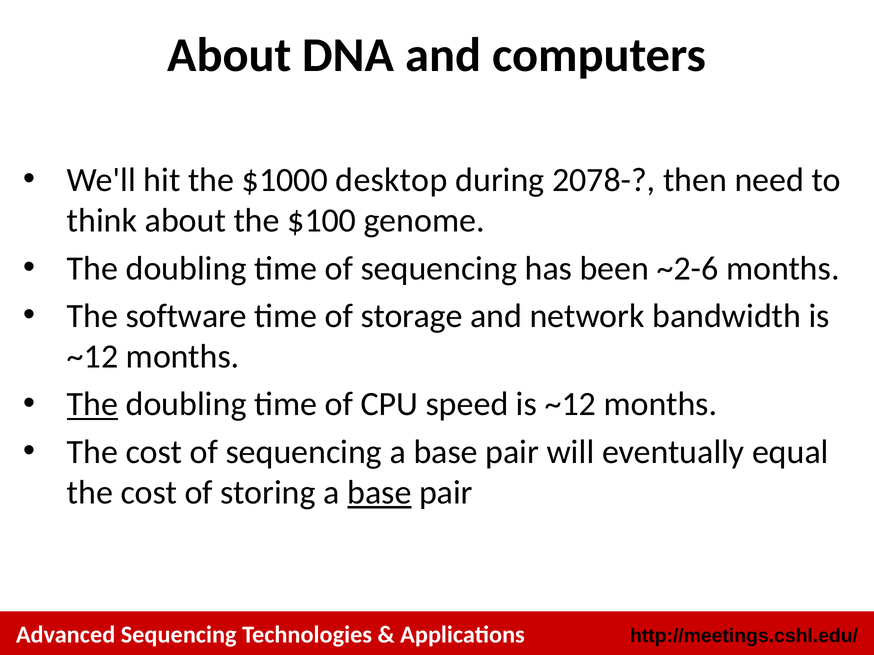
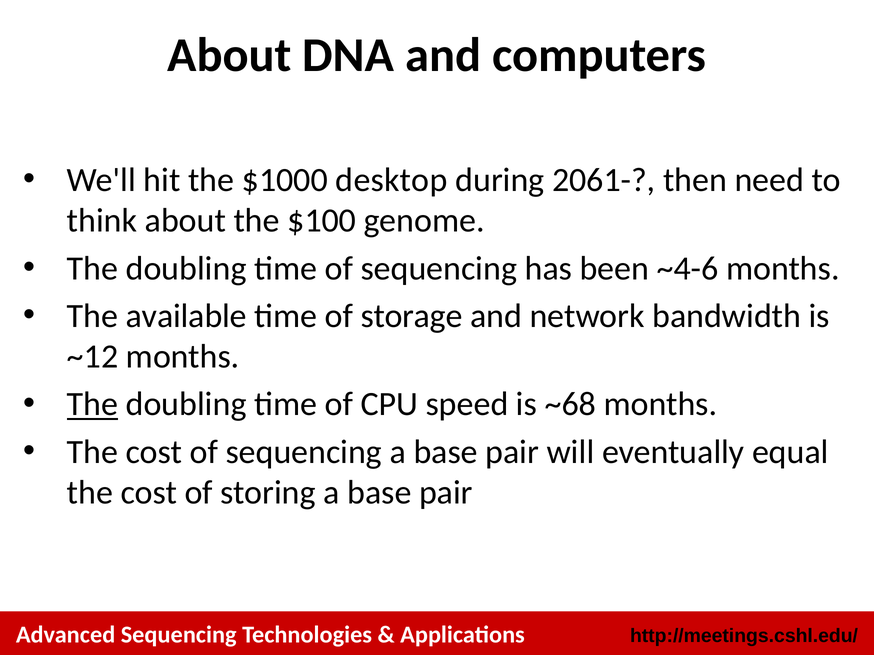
2078-: 2078- -> 2061-
~2-6: ~2-6 -> ~4-6
software: software -> available
speed is ~12: ~12 -> ~68
base at (379, 493) underline: present -> none
